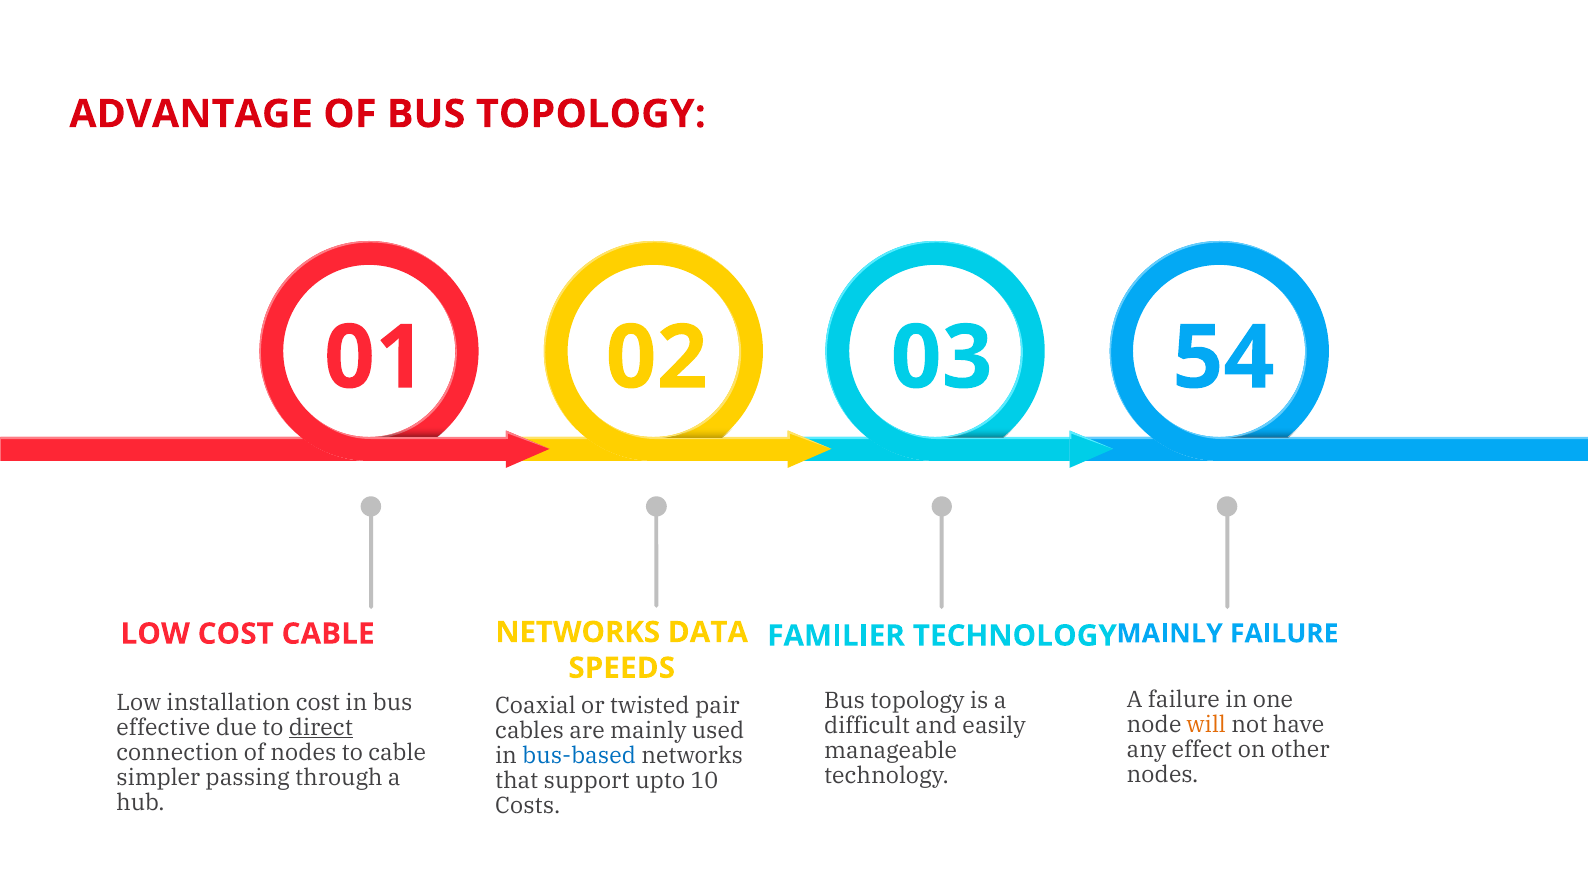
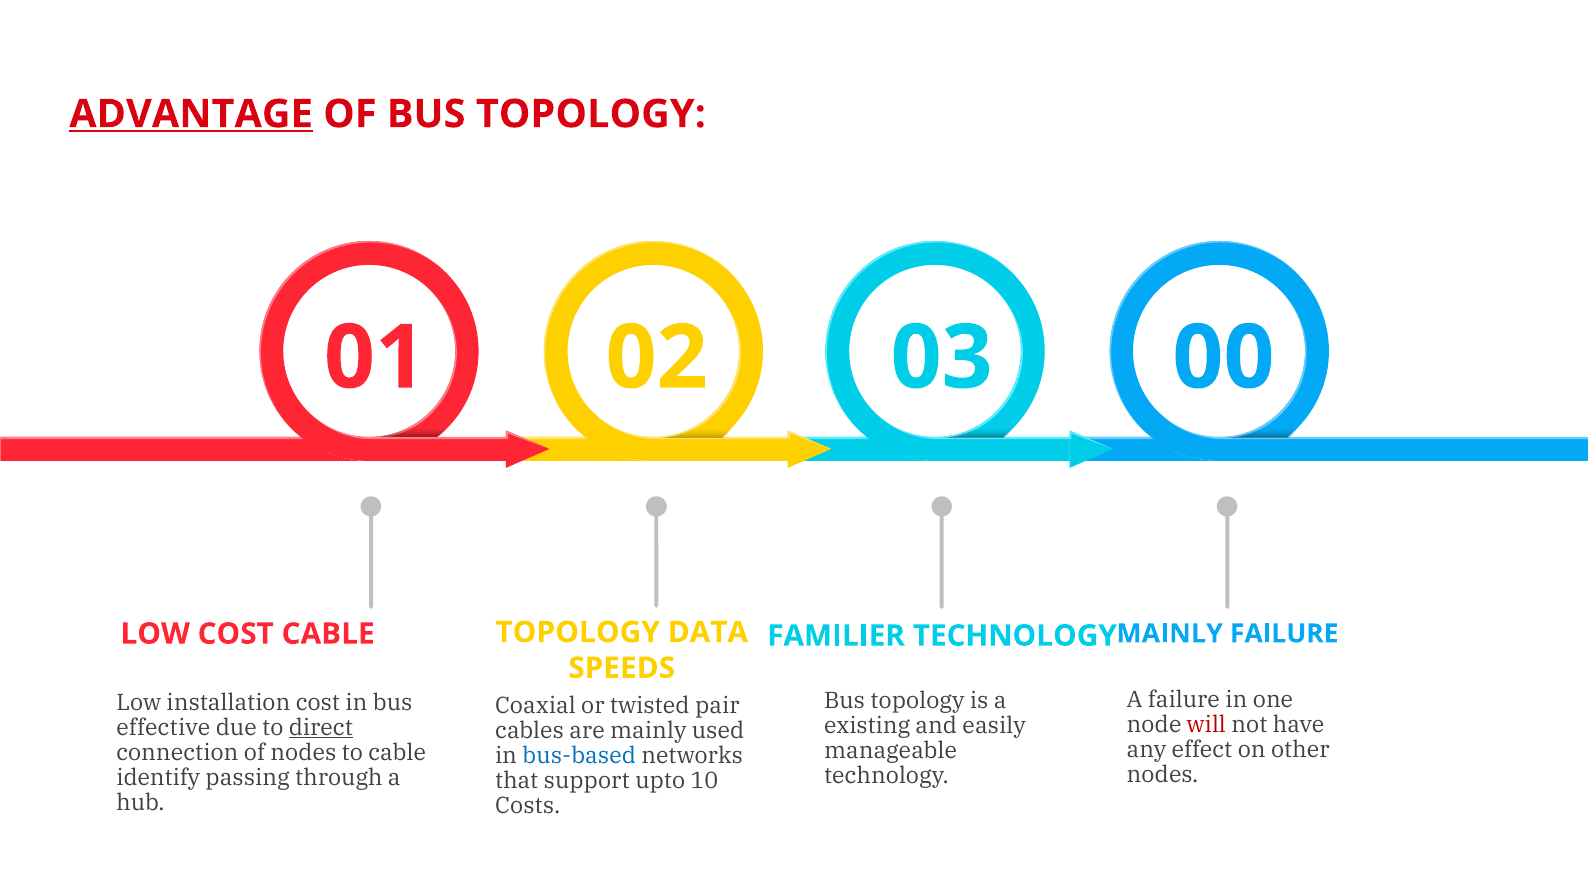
ADVANTAGE underline: none -> present
54: 54 -> 00
NETWORKS at (578, 633): NETWORKS -> TOPOLOGY
will colour: orange -> red
difficult: difficult -> existing
simpler: simpler -> identify
